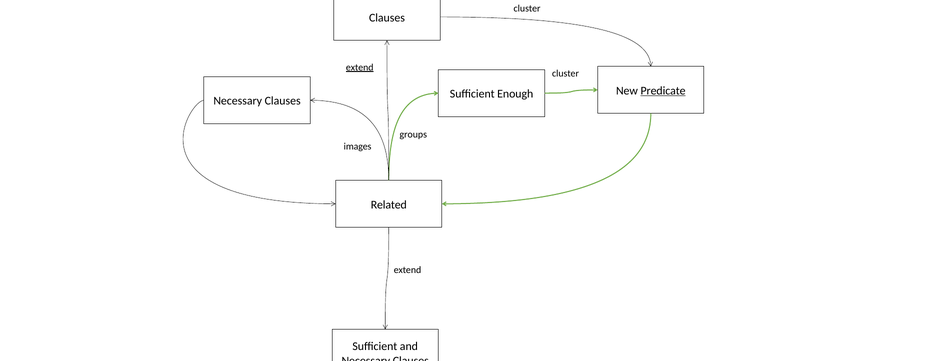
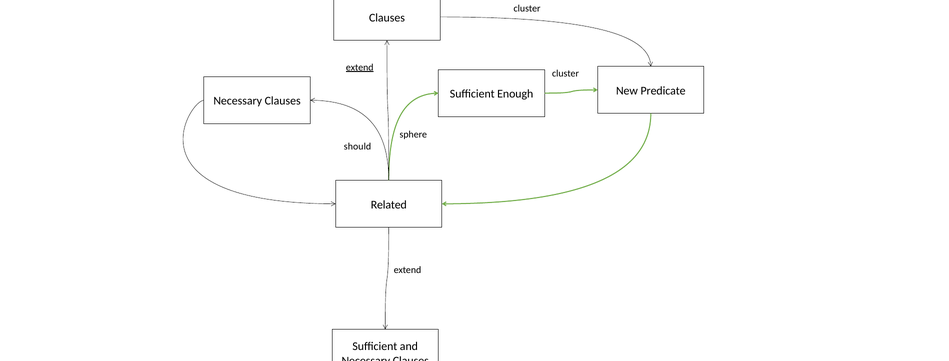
Predicate underline: present -> none
groups: groups -> sphere
images: images -> should
